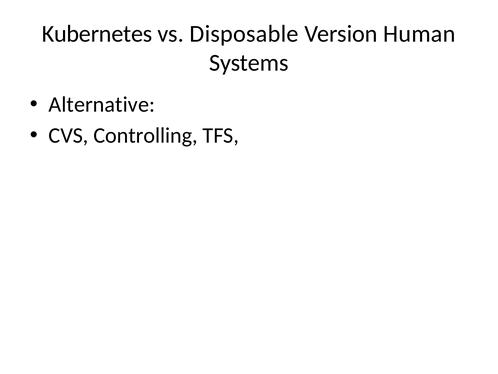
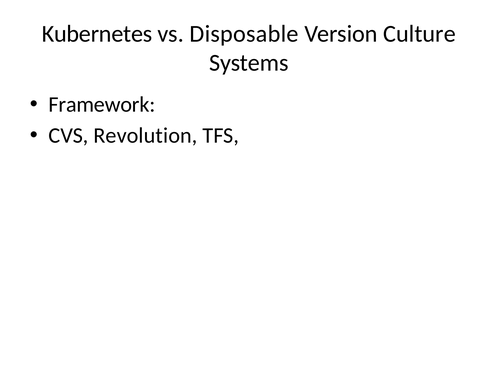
Human: Human -> Culture
Alternative: Alternative -> Framework
Controlling: Controlling -> Revolution
